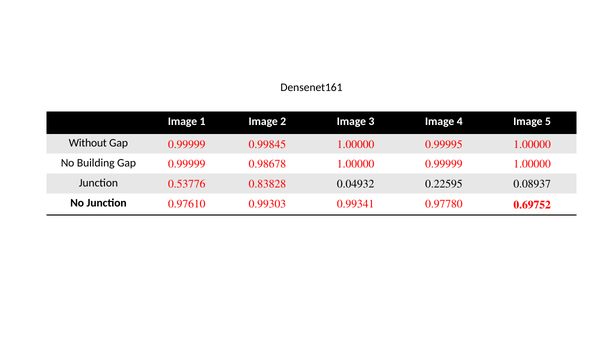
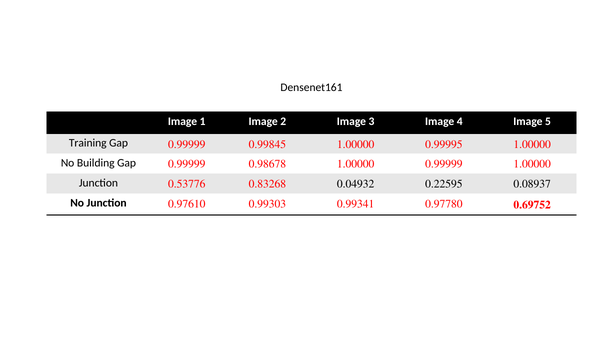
Without: Without -> Training
0.83828: 0.83828 -> 0.83268
